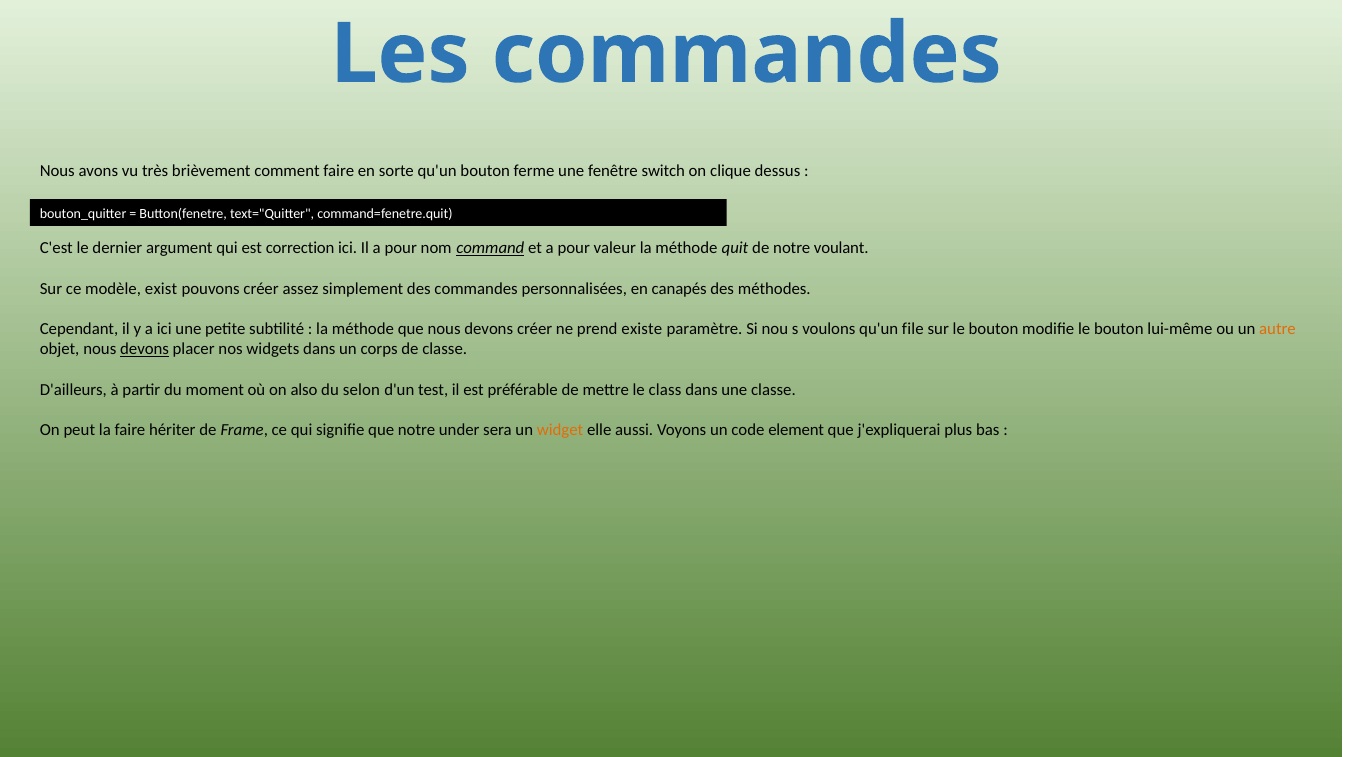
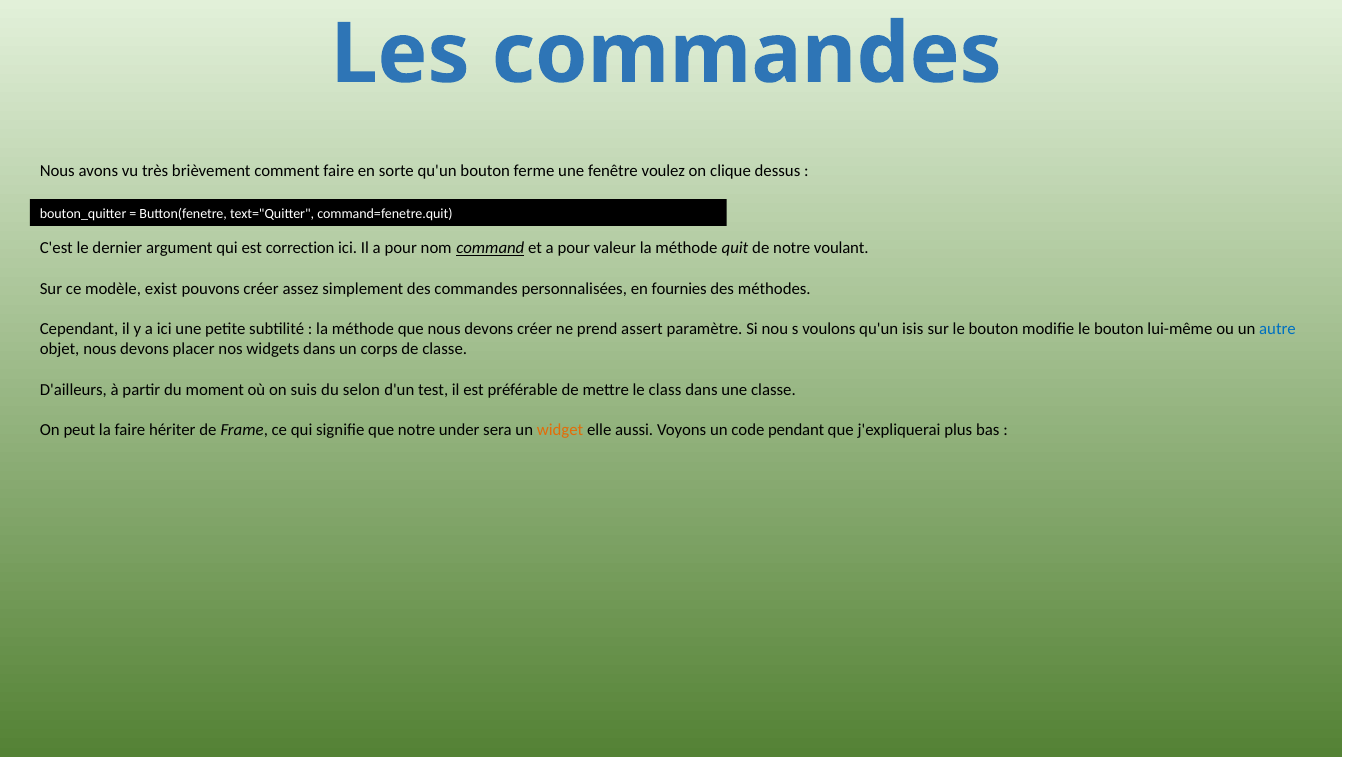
switch: switch -> voulez
canapés: canapés -> fournies
existe: existe -> assert
file: file -> isis
autre colour: orange -> blue
devons at (145, 349) underline: present -> none
also: also -> suis
element: element -> pendant
